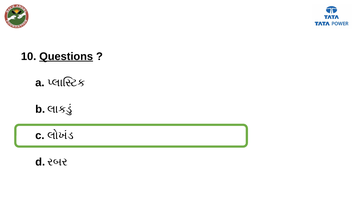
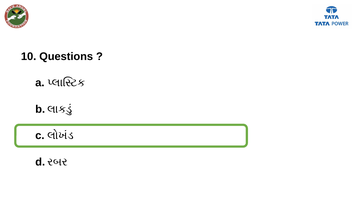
Questions underline: present -> none
